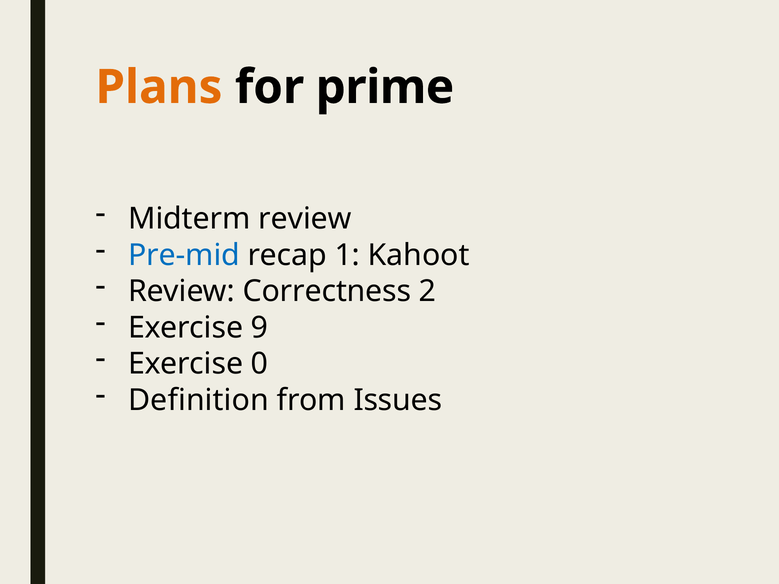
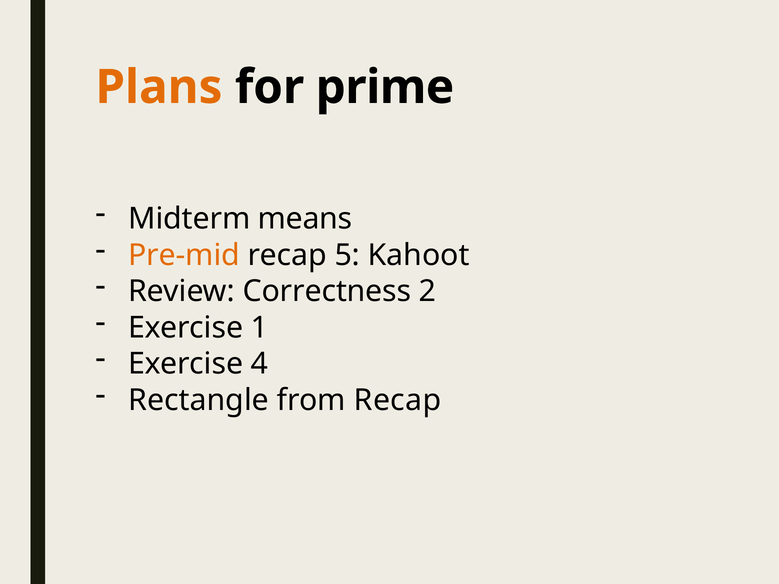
Midterm review: review -> means
Pre-mid colour: blue -> orange
1: 1 -> 5
9: 9 -> 1
0: 0 -> 4
Definition: Definition -> Rectangle
from Issues: Issues -> Recap
